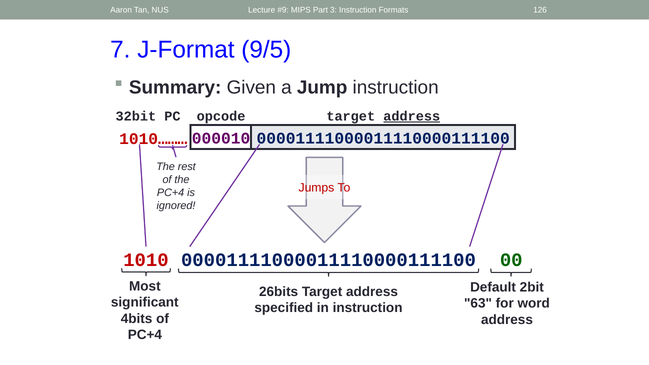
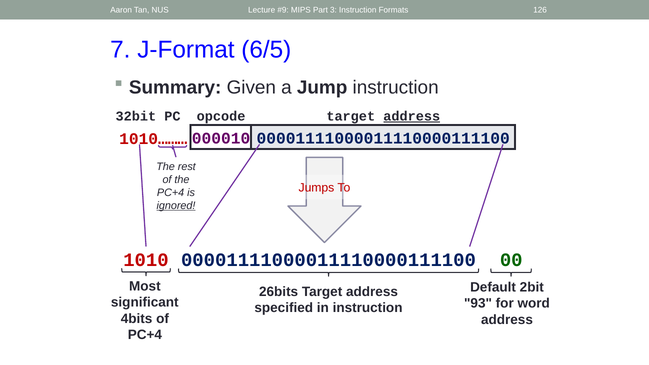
9/5: 9/5 -> 6/5
ignored underline: none -> present
63: 63 -> 93
